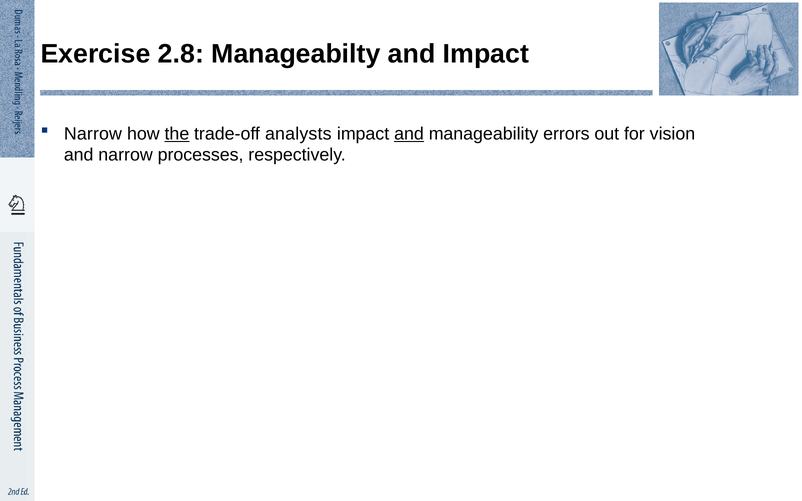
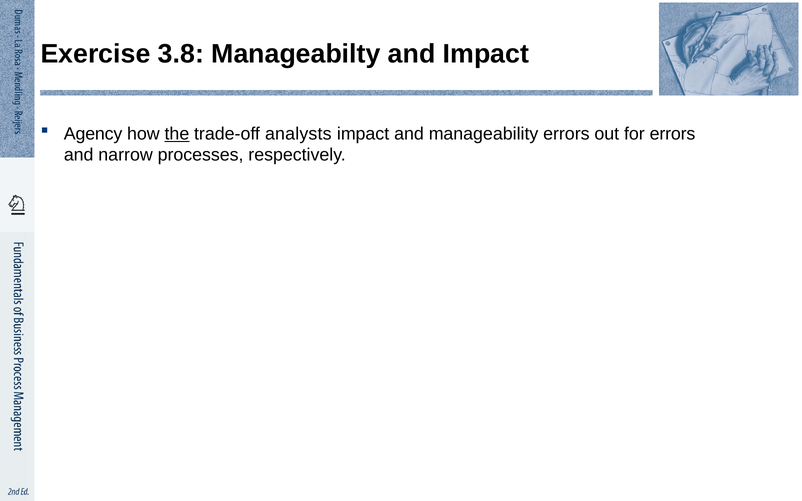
2.8: 2.8 -> 3.8
Narrow at (93, 134): Narrow -> Agency
and at (409, 134) underline: present -> none
for vision: vision -> errors
